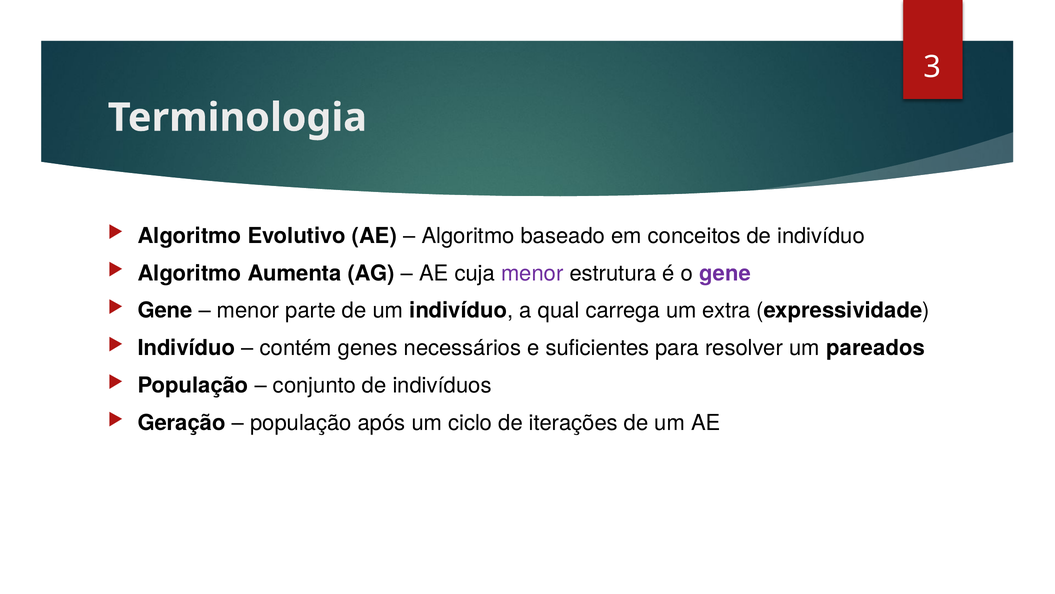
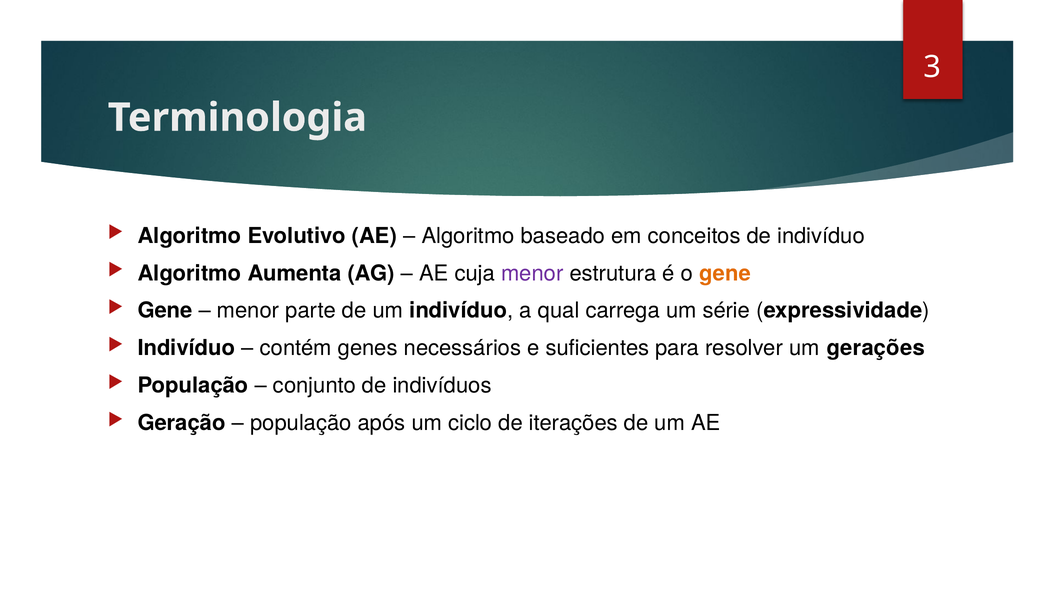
gene at (725, 273) colour: purple -> orange
extra: extra -> série
pareados: pareados -> gerações
